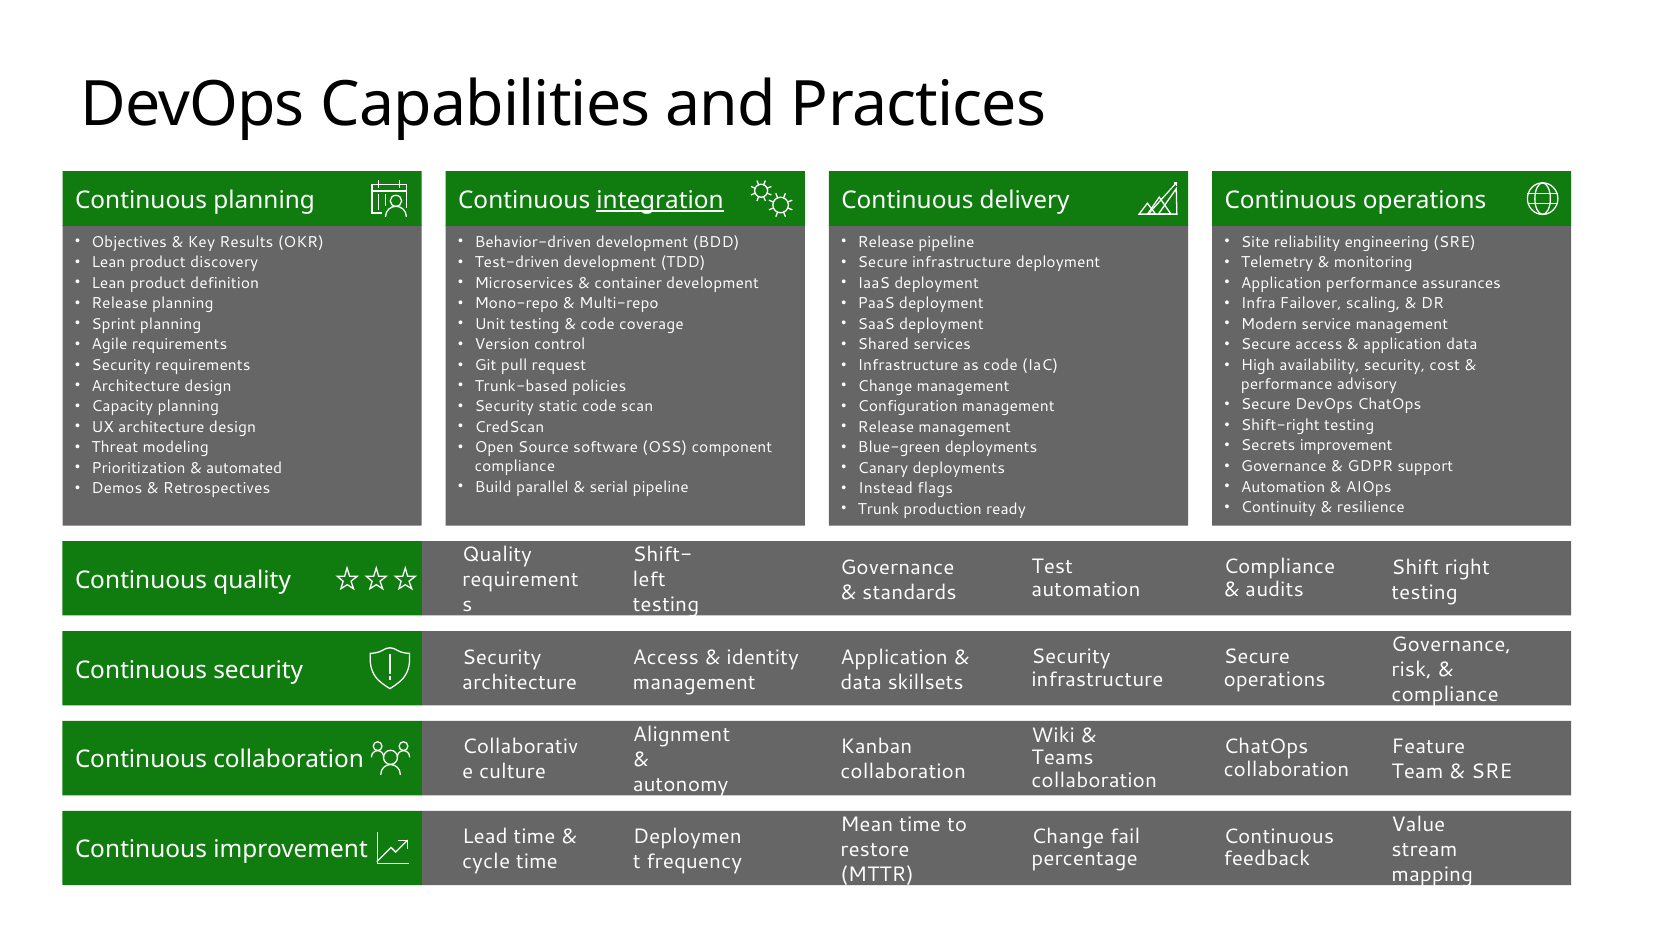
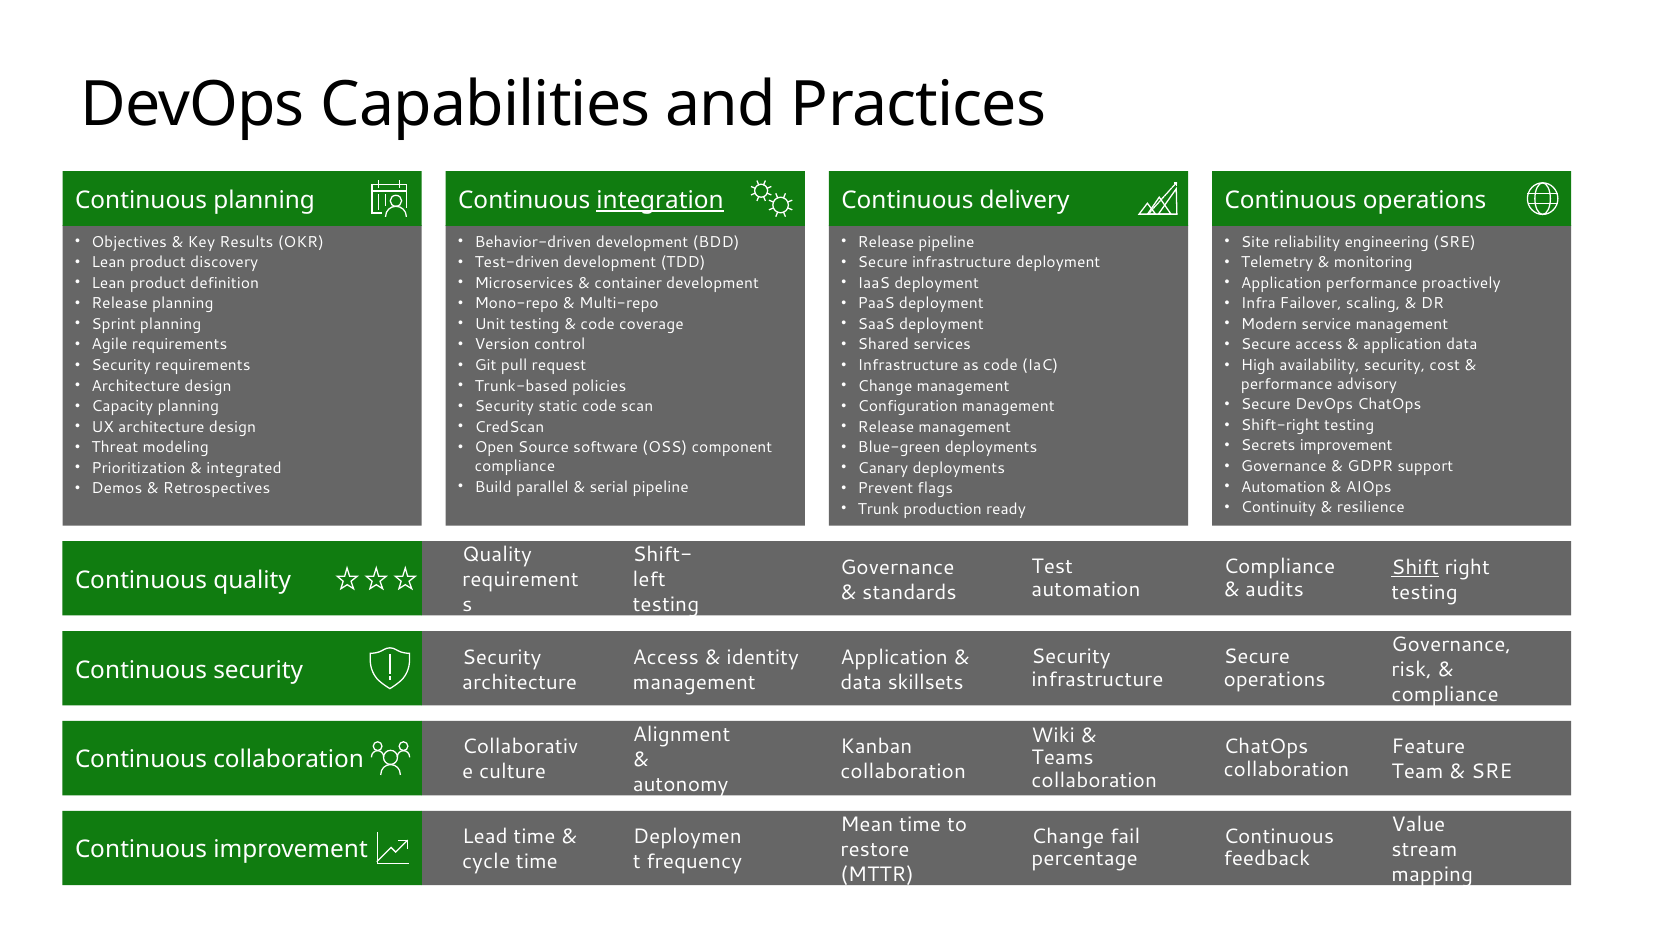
assurances: assurances -> proactively
automated: automated -> integrated
Instead: Instead -> Prevent
Shift underline: none -> present
